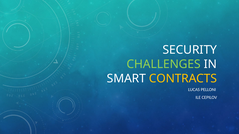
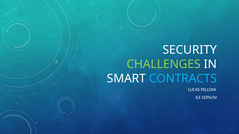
CONTRACTS colour: yellow -> light blue
